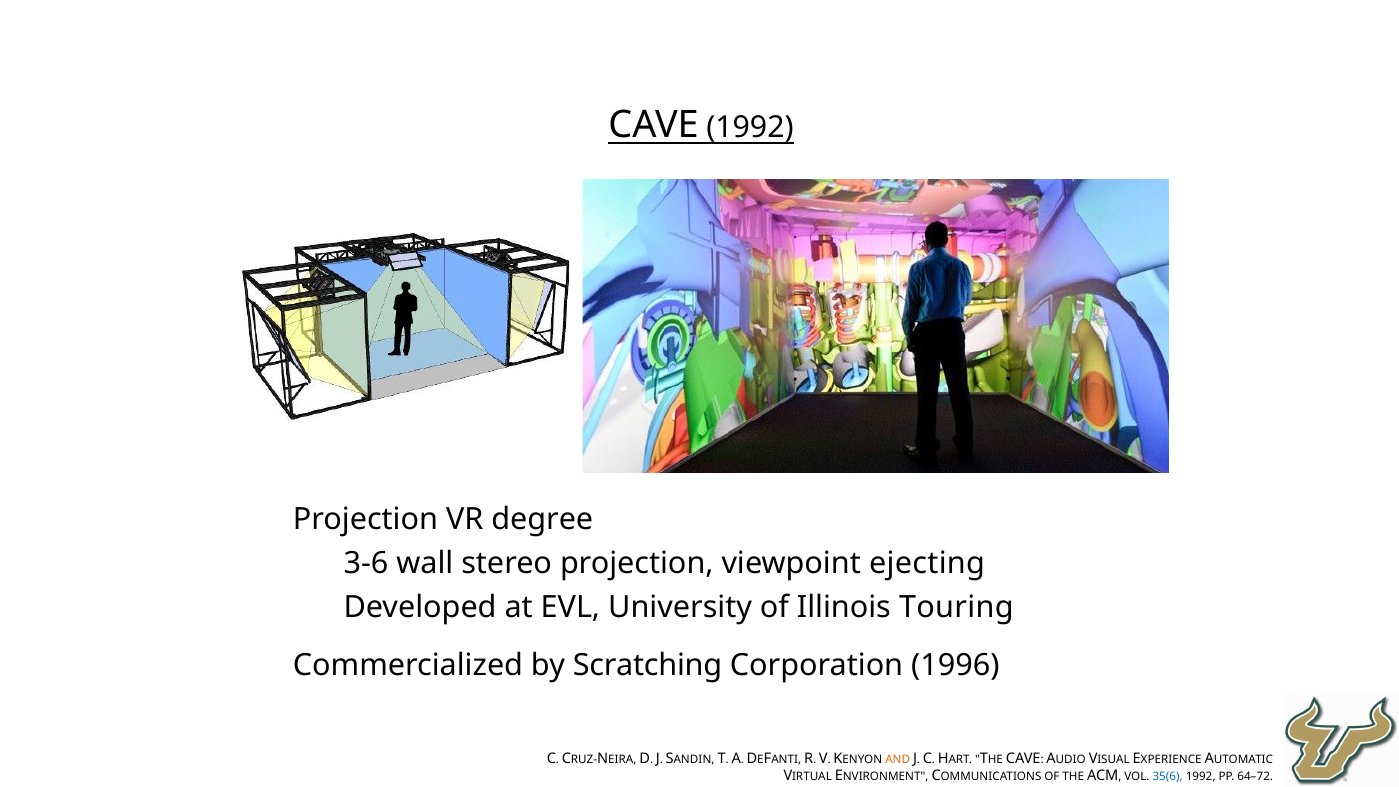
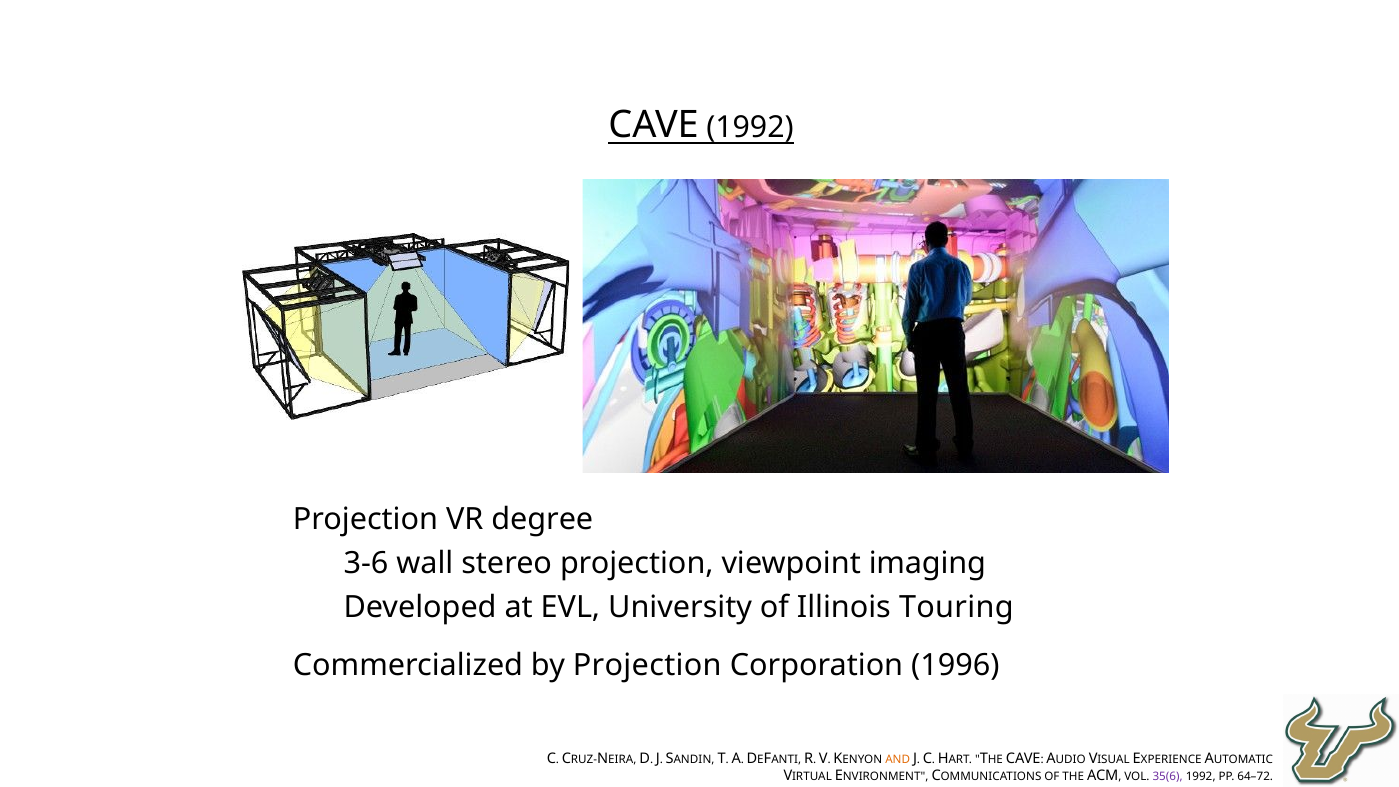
ejecting: ejecting -> imaging
by Scratching: Scratching -> Projection
35(6 colour: blue -> purple
